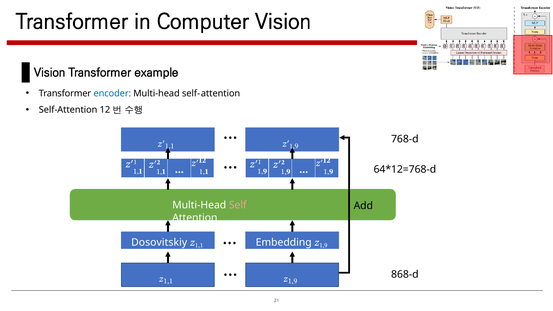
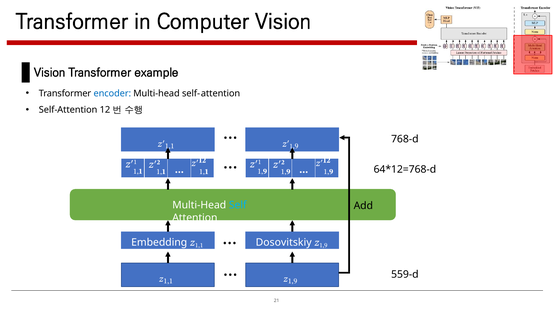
Self colour: pink -> light blue
Dosovitskiy: Dosovitskiy -> Embedding
Embedding: Embedding -> Dosovitskiy
868-d: 868-d -> 559-d
